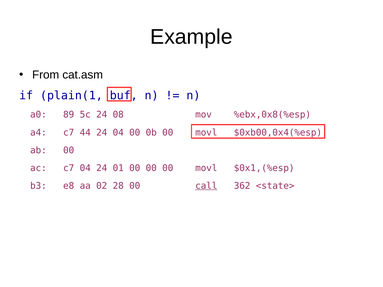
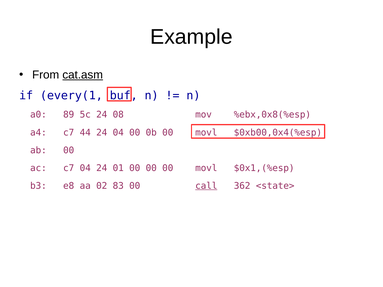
cat.asm underline: none -> present
plain(1: plain(1 -> every(1
28: 28 -> 83
